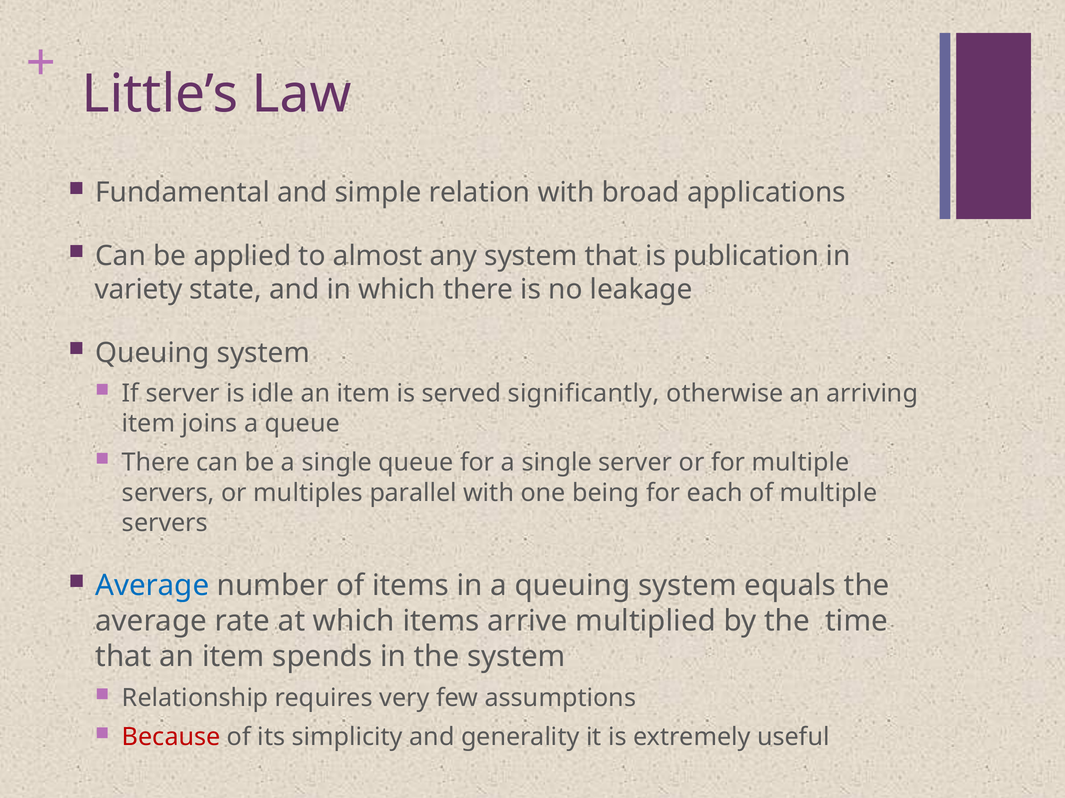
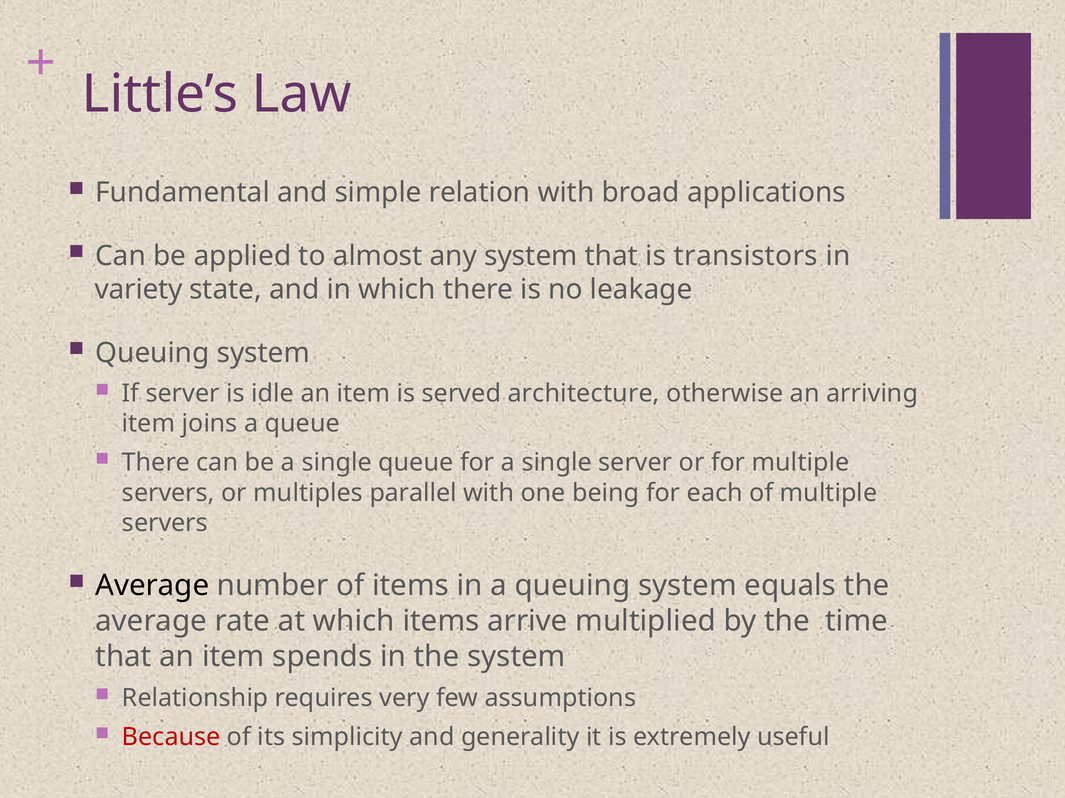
publication: publication -> transistors
significantly: significantly -> architecture
Average at (152, 586) colour: blue -> black
